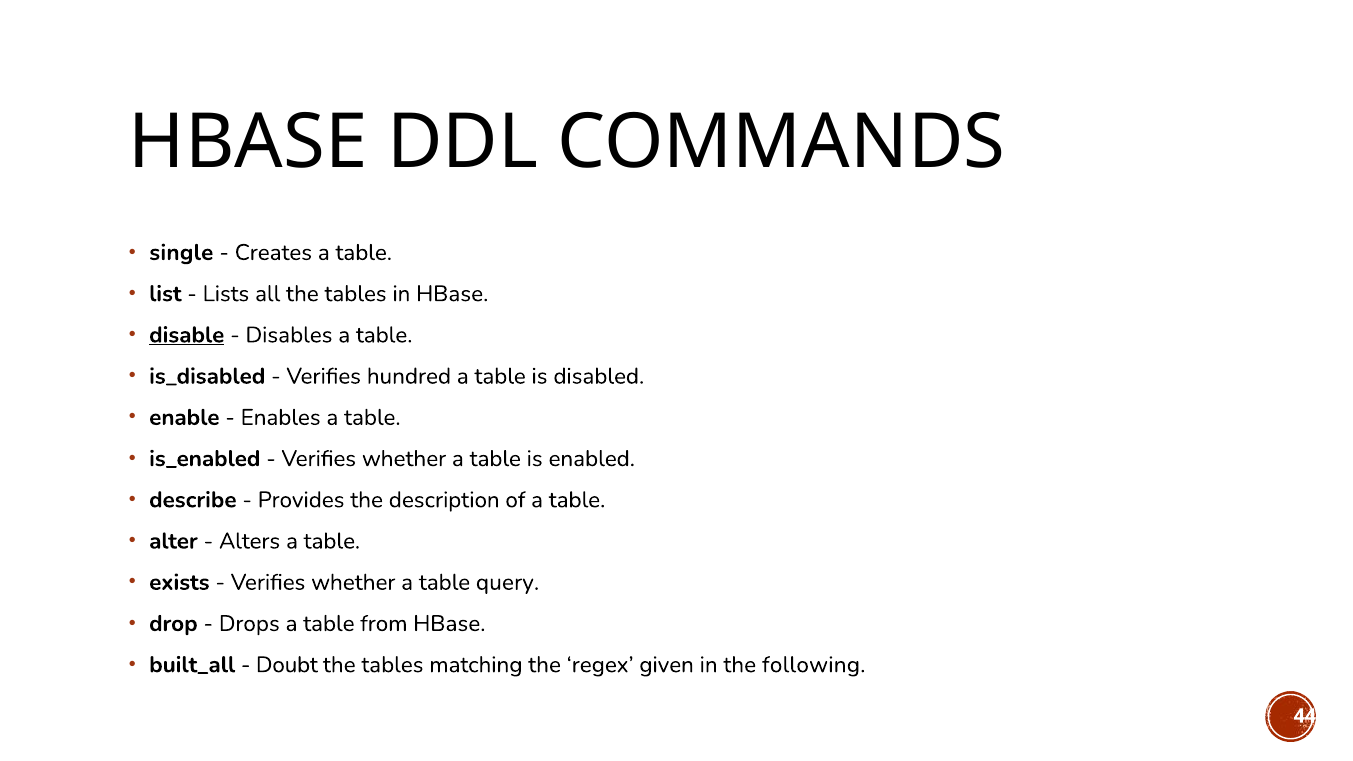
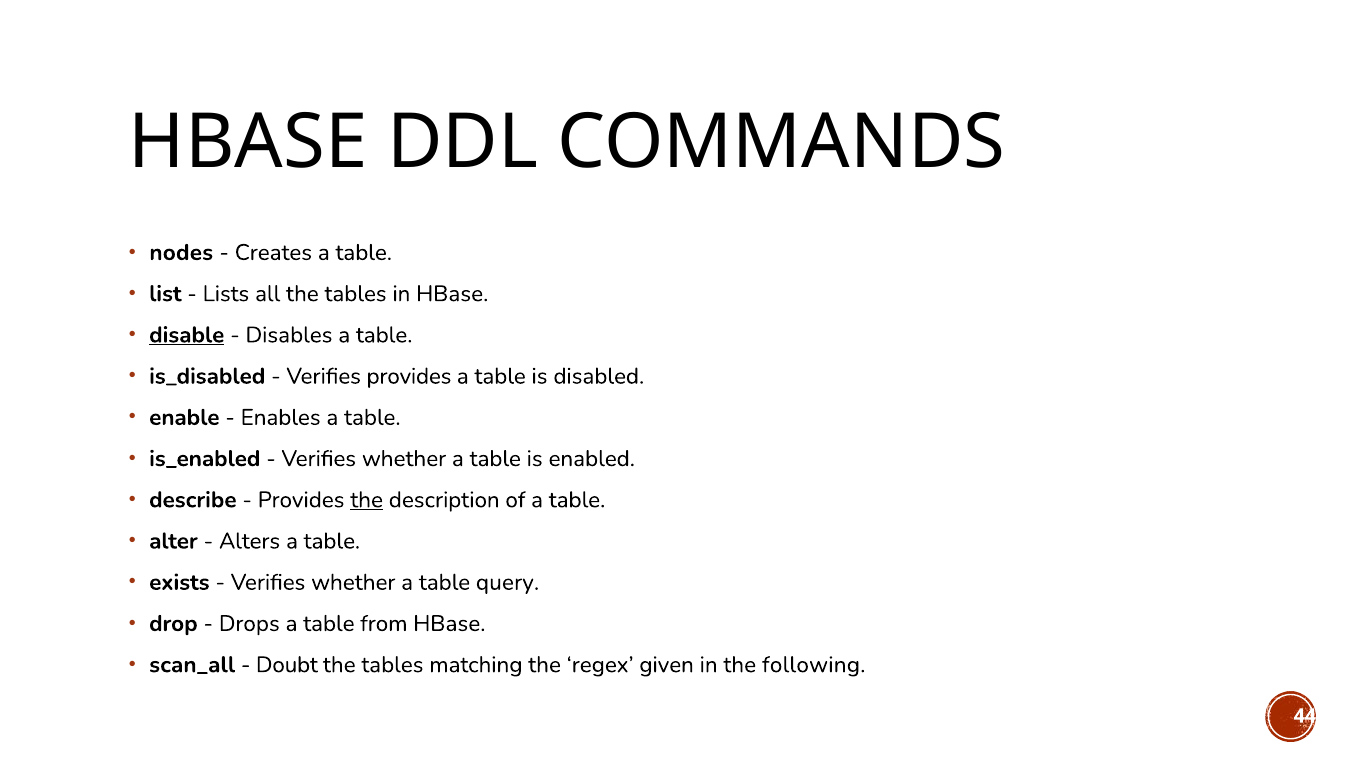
single: single -> nodes
Verifies hundred: hundred -> provides
the at (367, 500) underline: none -> present
built_all: built_all -> scan_all
